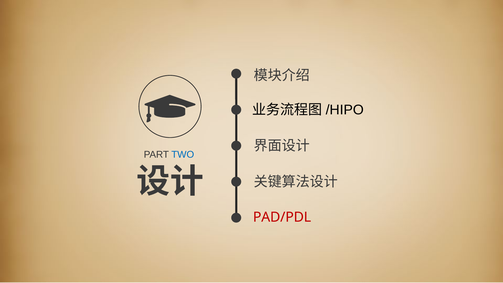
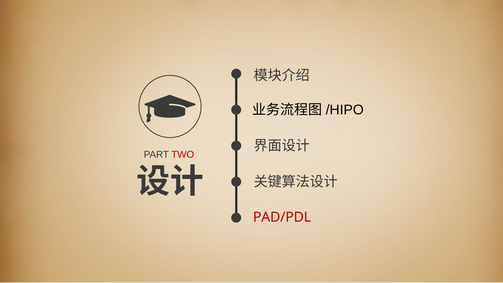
TWO colour: blue -> red
